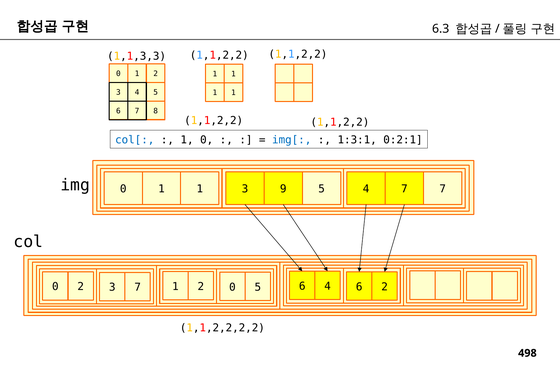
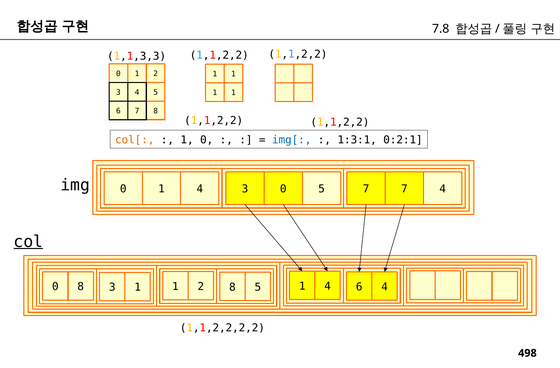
6.3: 6.3 -> 7.8
col[ colour: blue -> orange
0 1 1: 1 -> 4
3 9: 9 -> 0
5 4: 4 -> 7
7 7: 7 -> 4
col underline: none -> present
0 2: 2 -> 8
3 7: 7 -> 1
1 2 0: 0 -> 8
6 at (302, 286): 6 -> 1
6 2: 2 -> 4
